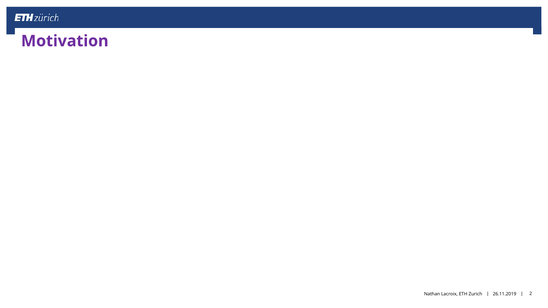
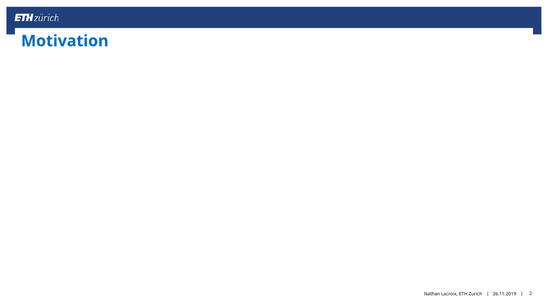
Motivation colour: purple -> blue
